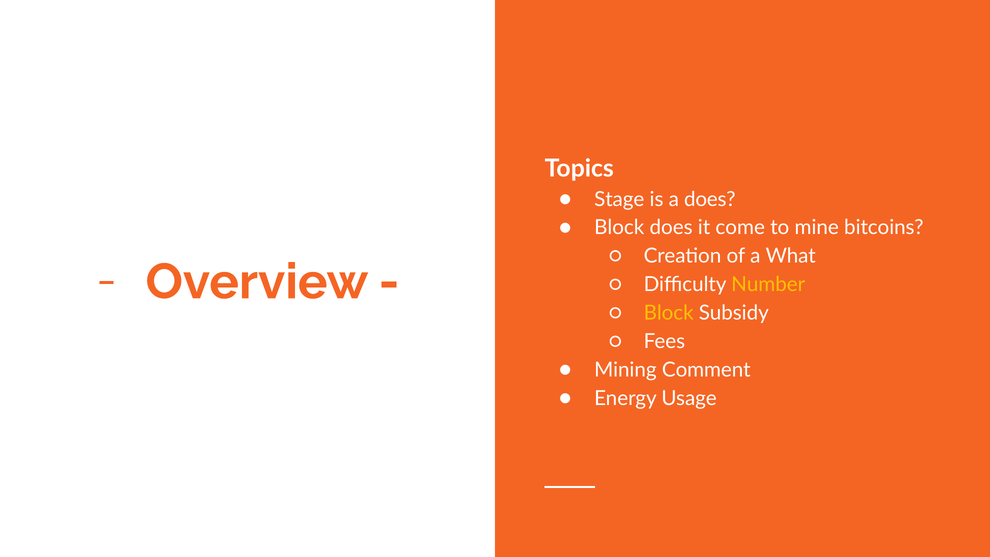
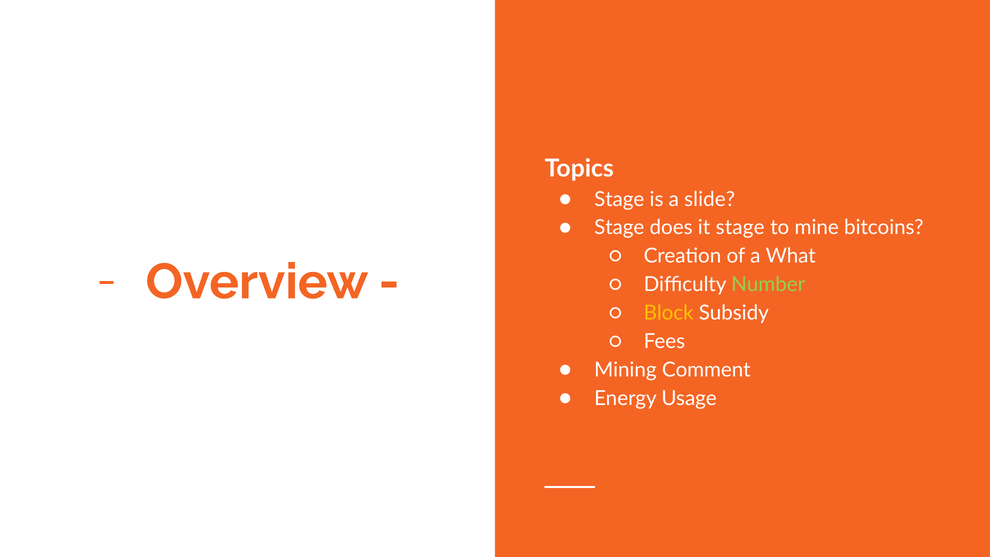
a does: does -> slide
Block at (619, 228): Block -> Stage
it come: come -> stage
Number colour: yellow -> light green
